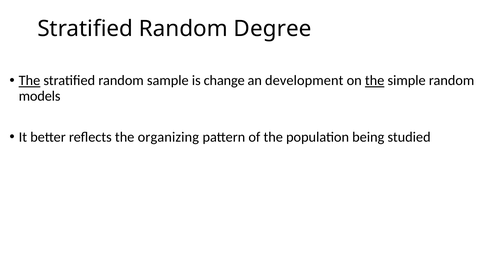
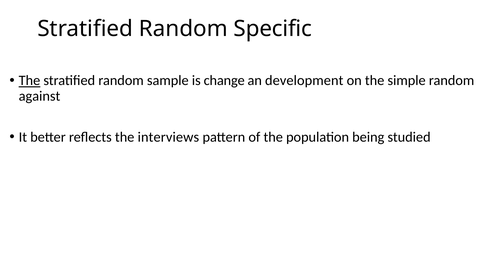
Degree: Degree -> Specific
the at (375, 80) underline: present -> none
models: models -> against
organizing: organizing -> interviews
